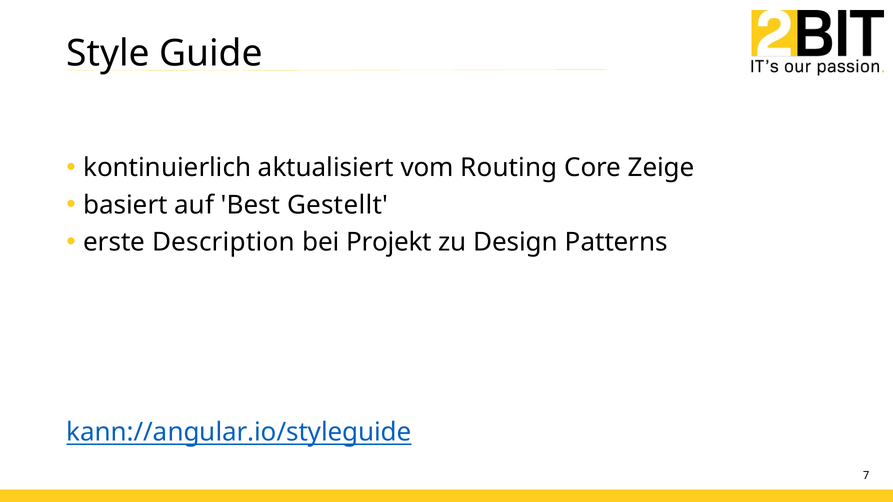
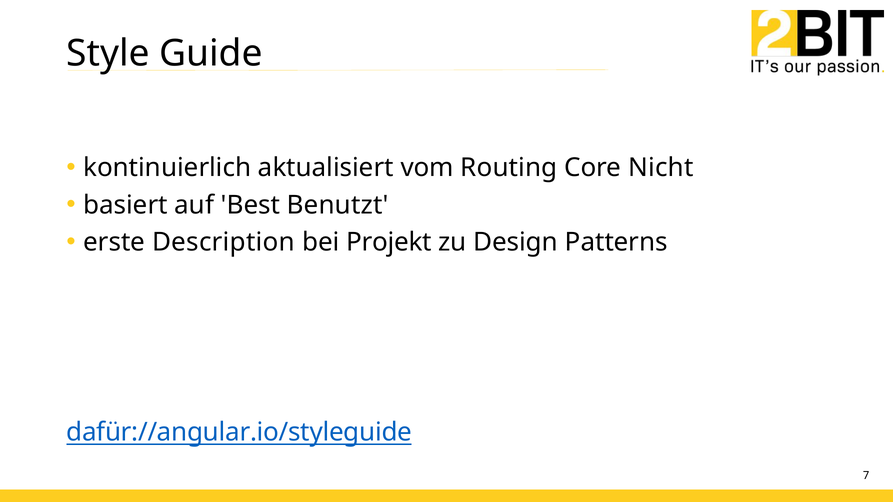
Zeige: Zeige -> Nicht
Gestellt: Gestellt -> Benutzt
kann://angular.io/styleguide: kann://angular.io/styleguide -> dafür://angular.io/styleguide
